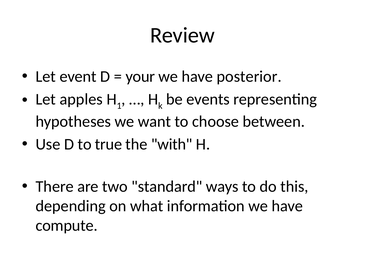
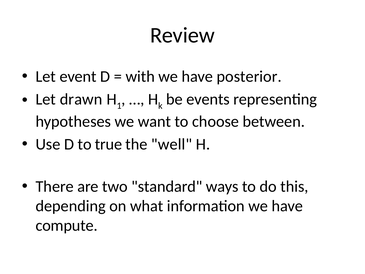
your: your -> with
apples: apples -> drawn
with: with -> well
